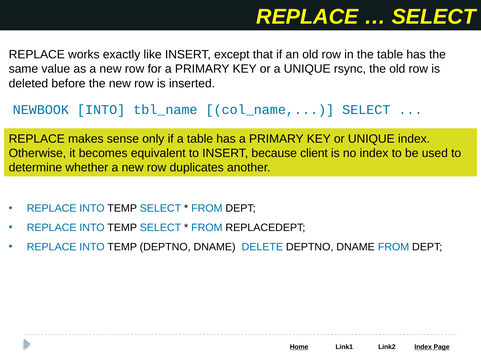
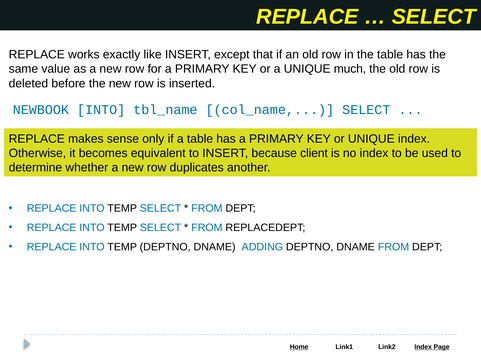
rsync: rsync -> much
DELETE: DELETE -> ADDING
